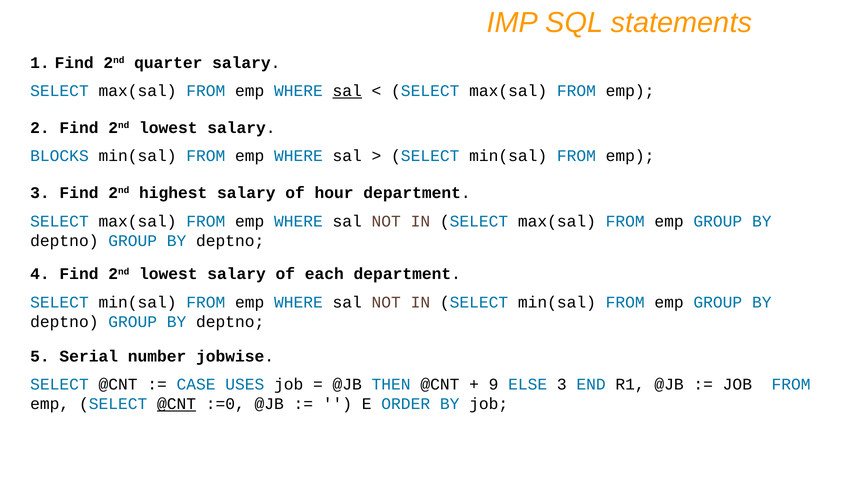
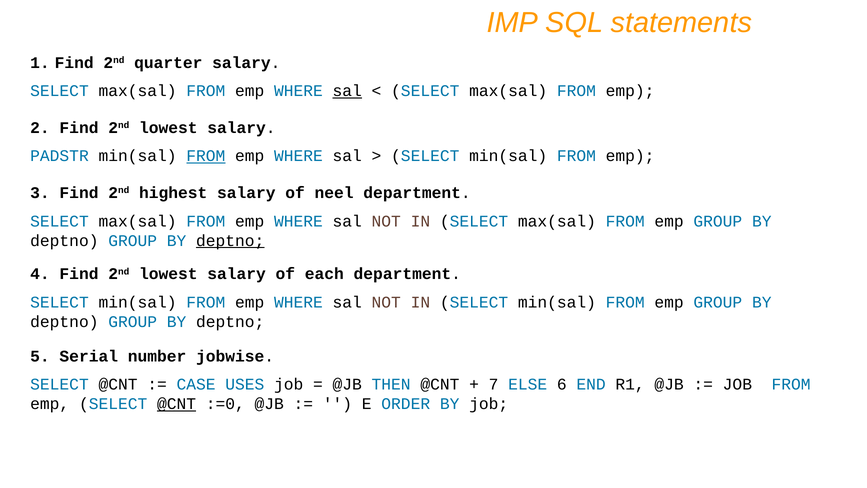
BLOCKS: BLOCKS -> PADSTR
FROM at (206, 156) underline: none -> present
hour: hour -> neel
deptno at (230, 241) underline: none -> present
9: 9 -> 7
ELSE 3: 3 -> 6
